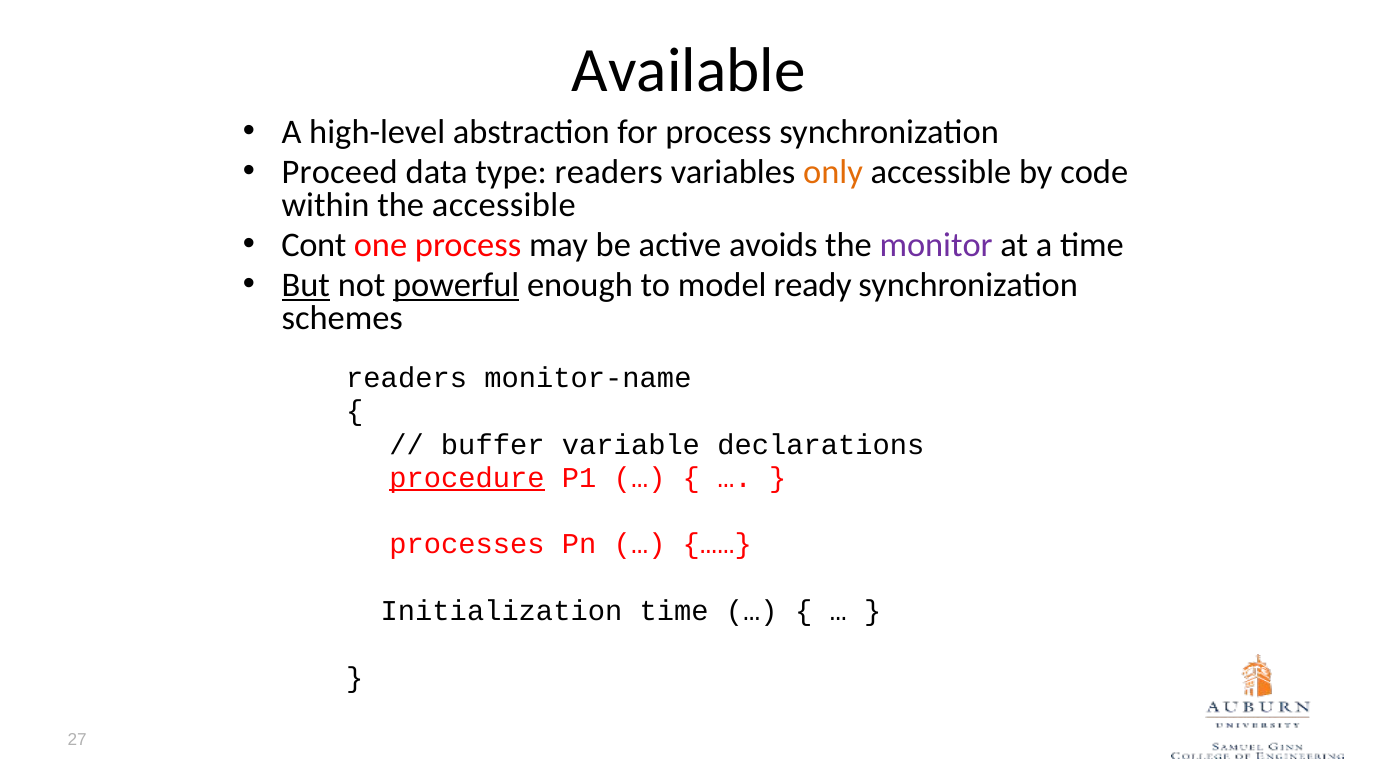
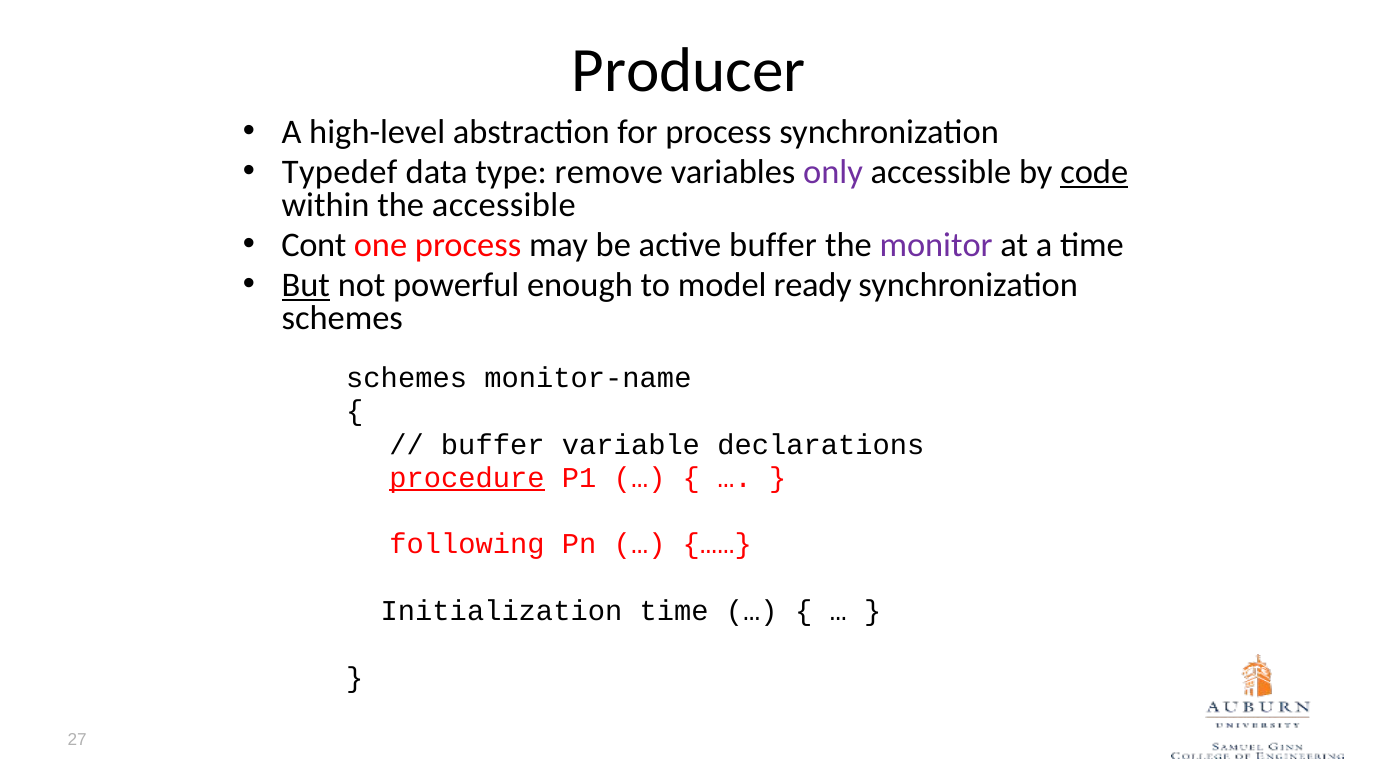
Available: Available -> Producer
Proceed: Proceed -> Typedef
type readers: readers -> remove
only colour: orange -> purple
code underline: none -> present
active avoids: avoids -> buffer
powerful underline: present -> none
readers at (407, 378): readers -> schemes
processes: processes -> following
